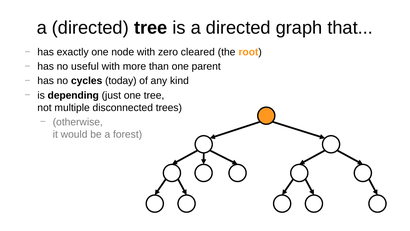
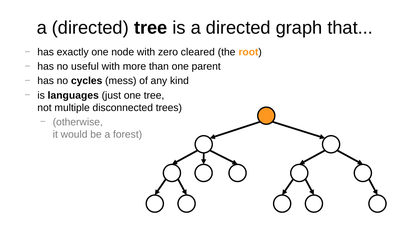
today: today -> mess
depending: depending -> languages
